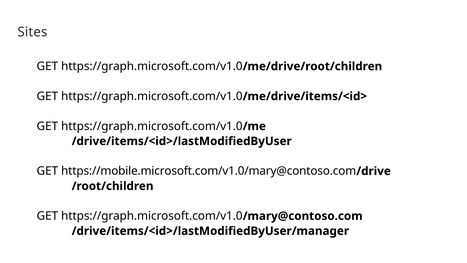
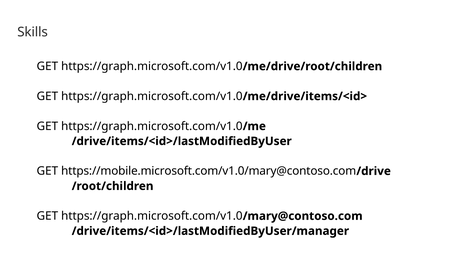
Sites: Sites -> Skills
